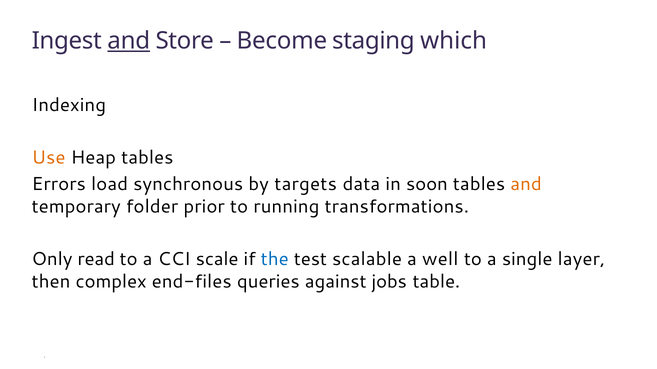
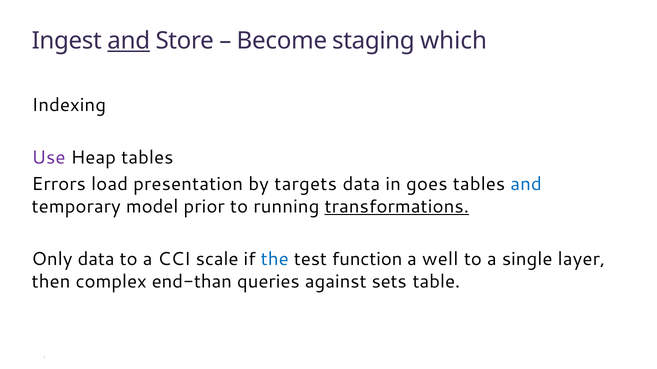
Use colour: orange -> purple
synchronous: synchronous -> presentation
soon: soon -> goes
and at (526, 184) colour: orange -> blue
folder: folder -> model
transformations underline: none -> present
Only read: read -> data
scalable: scalable -> function
end-files: end-files -> end-than
jobs: jobs -> sets
